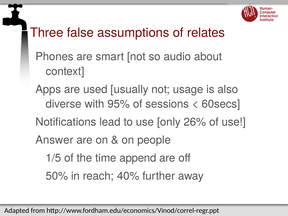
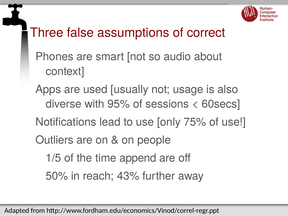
relates: relates -> correct
26%: 26% -> 75%
Answer: Answer -> Outliers
40%: 40% -> 43%
